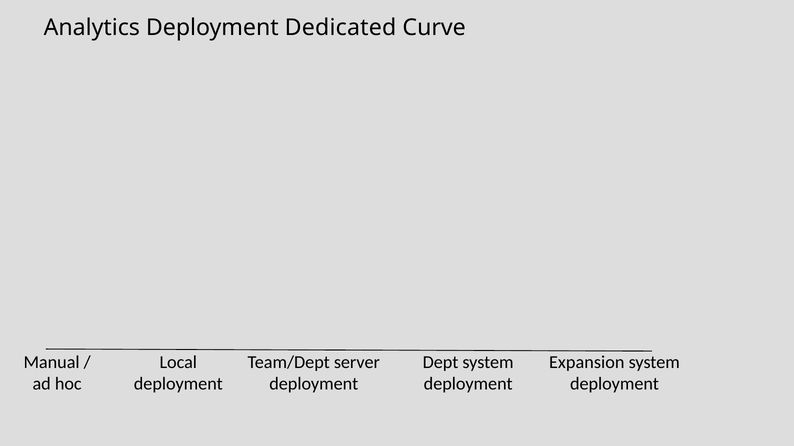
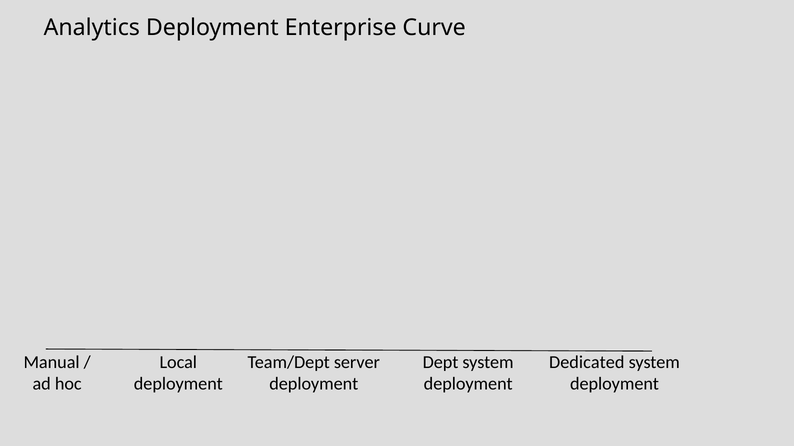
Dedicated: Dedicated -> Enterprise
Expansion: Expansion -> Dedicated
